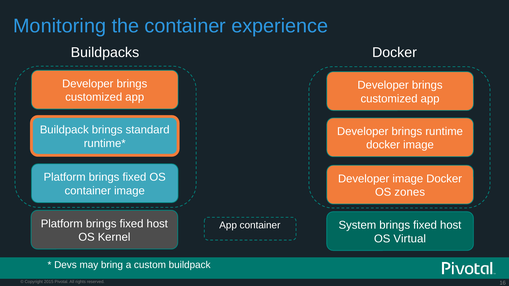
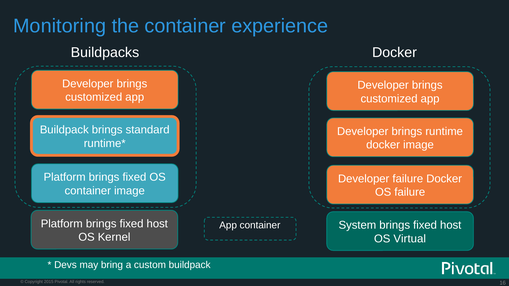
Developer image: image -> failure
OS zones: zones -> failure
